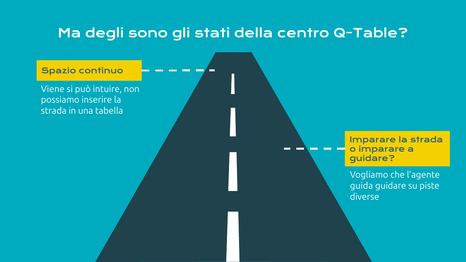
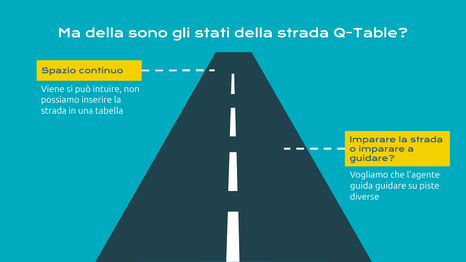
Ma degli: degli -> della
della centro: centro -> strada
